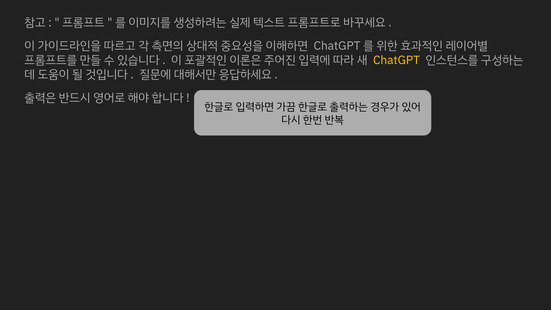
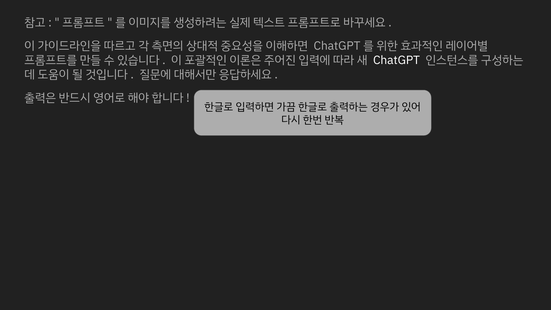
ChatGPT colour: yellow -> white
